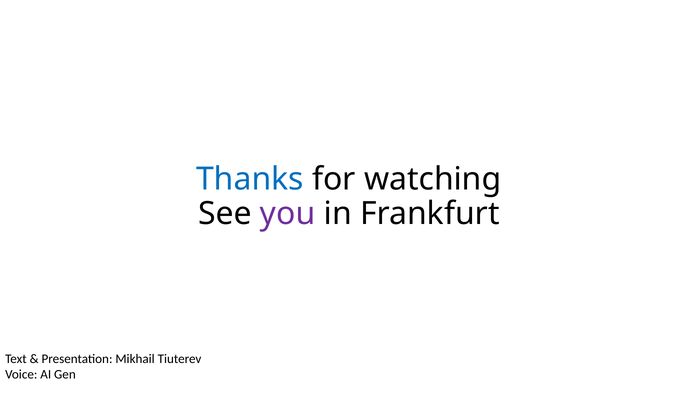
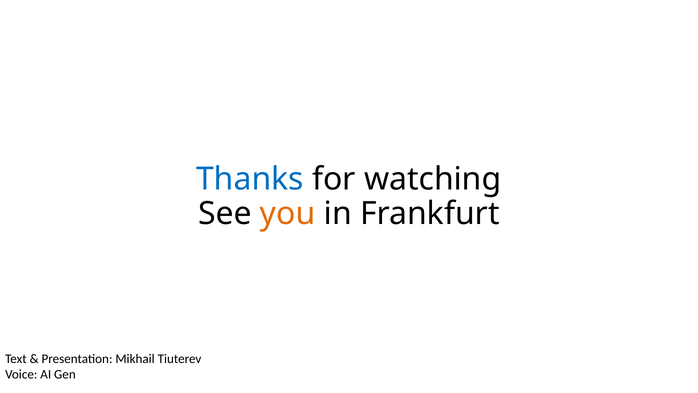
you colour: purple -> orange
